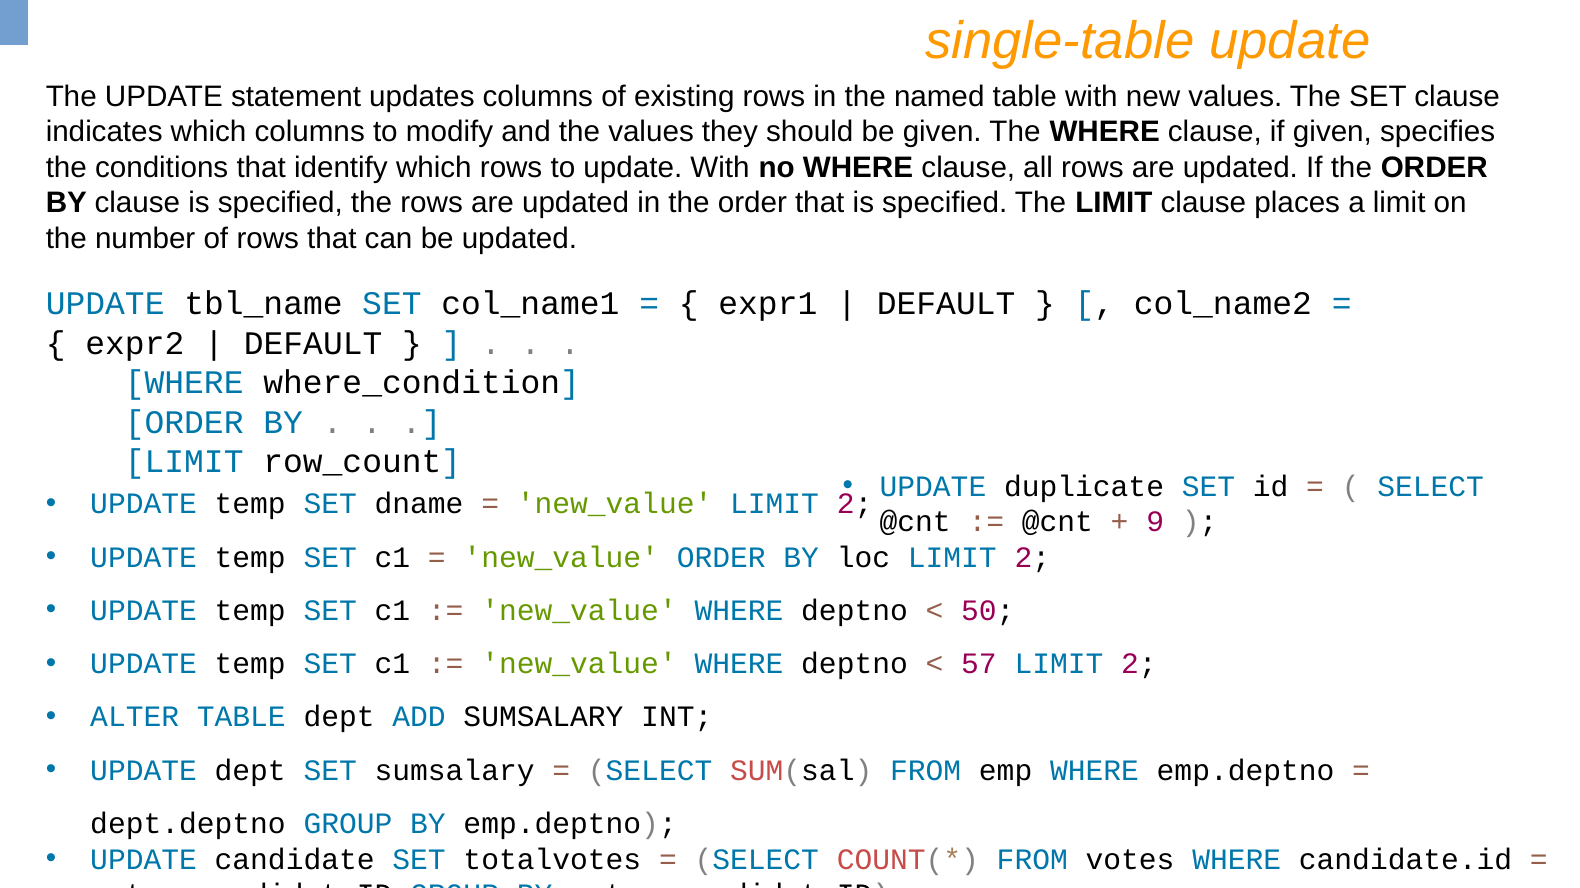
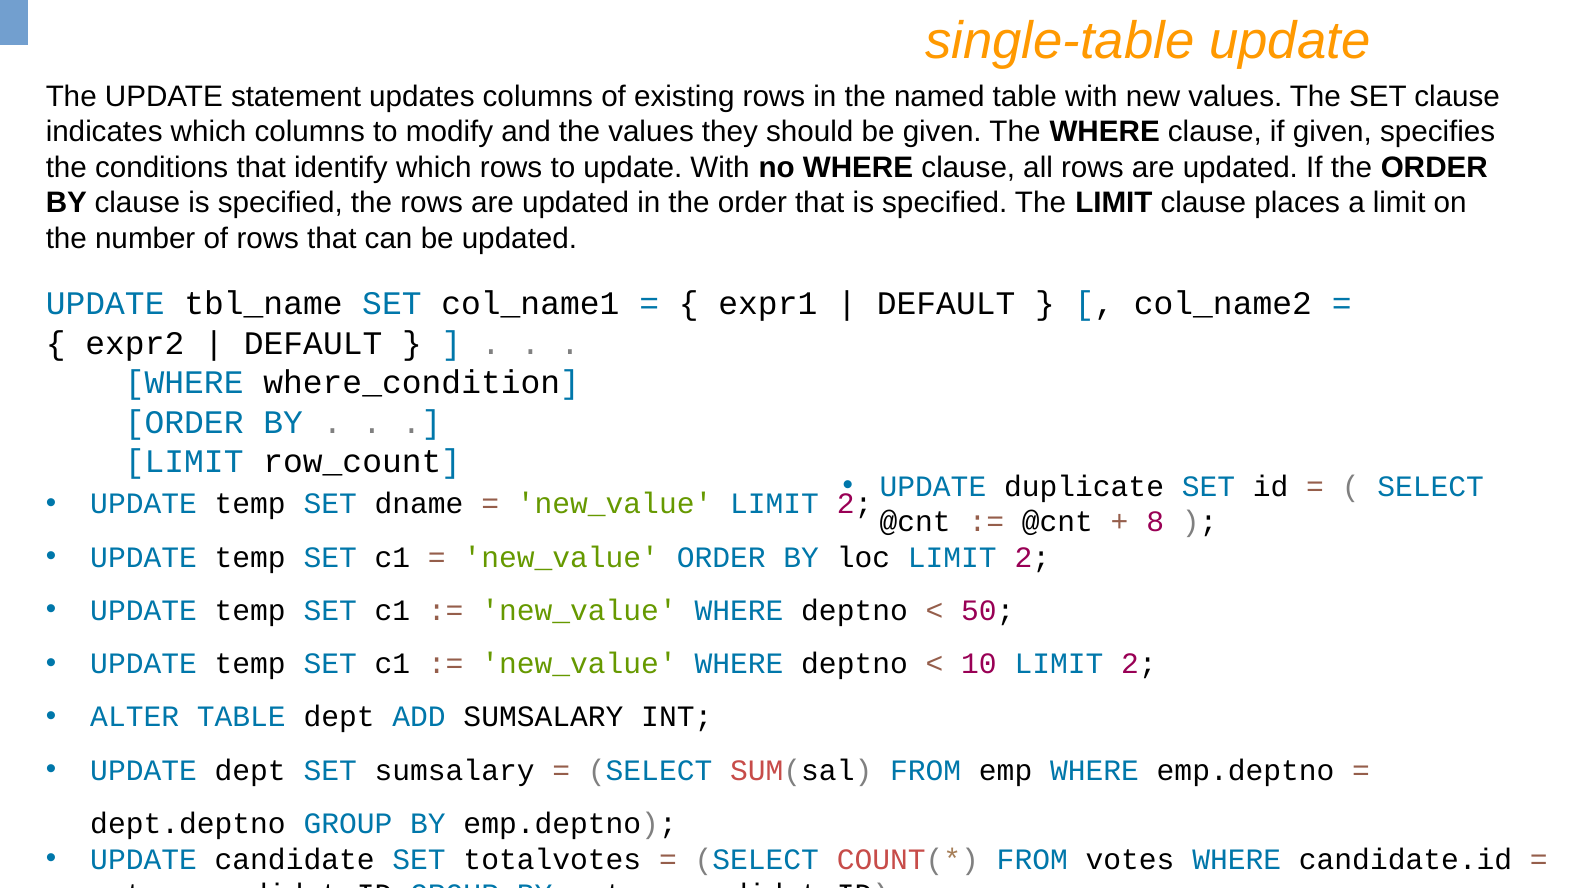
9: 9 -> 8
57: 57 -> 10
